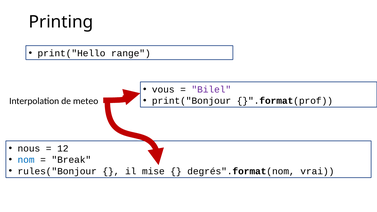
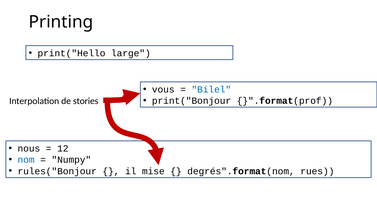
range: range -> large
Bilel colour: purple -> blue
meteo: meteo -> stories
Break: Break -> Numpy
vrai: vrai -> rues
